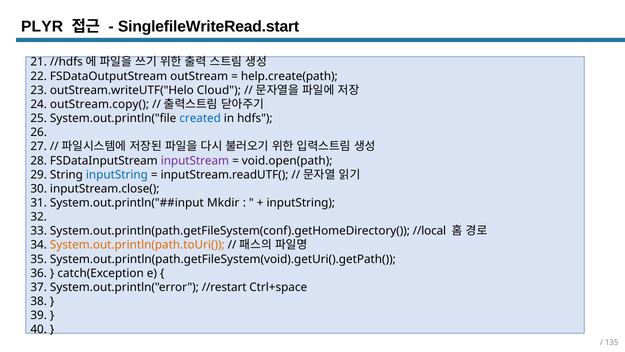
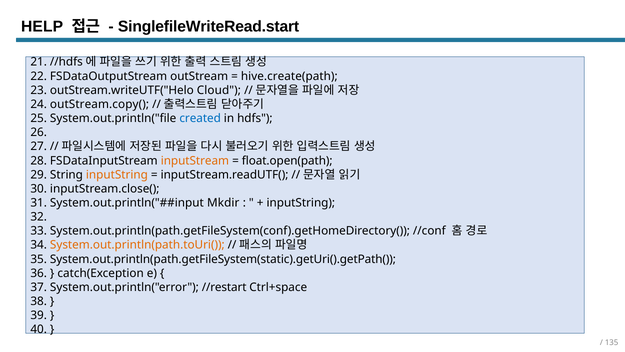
PLYR: PLYR -> HELP
help.create(path: help.create(path -> hive.create(path
inputStream colour: purple -> orange
void.open(path: void.open(path -> float.open(path
inputString at (117, 174) colour: blue -> orange
//local: //local -> //conf
System.out.println(path.getFileSystem(void).getUri().getPath(: System.out.println(path.getFileSystem(void).getUri().getPath( -> System.out.println(path.getFileSystem(static).getUri().getPath(
